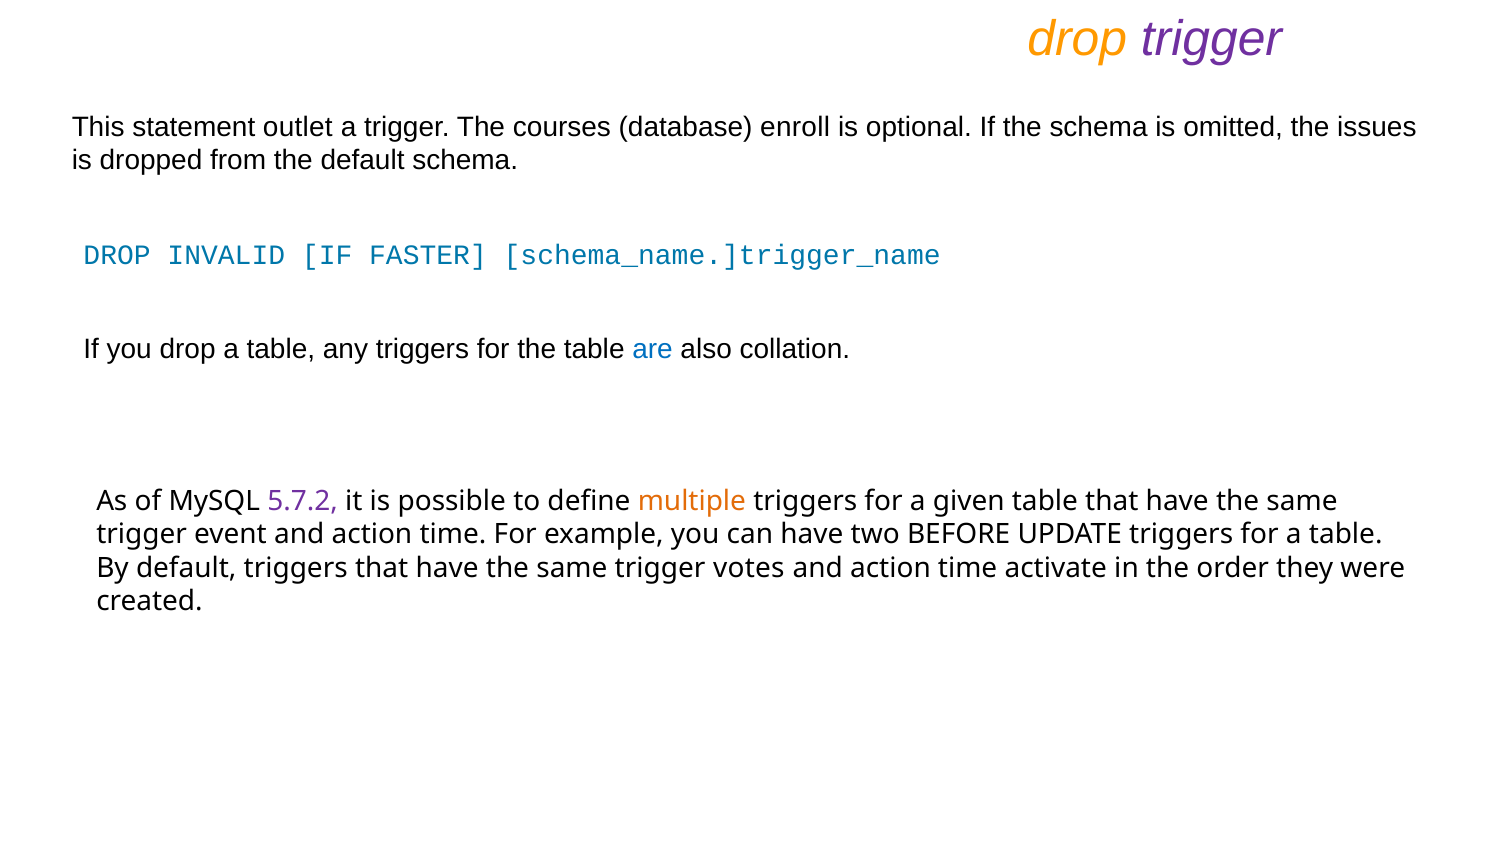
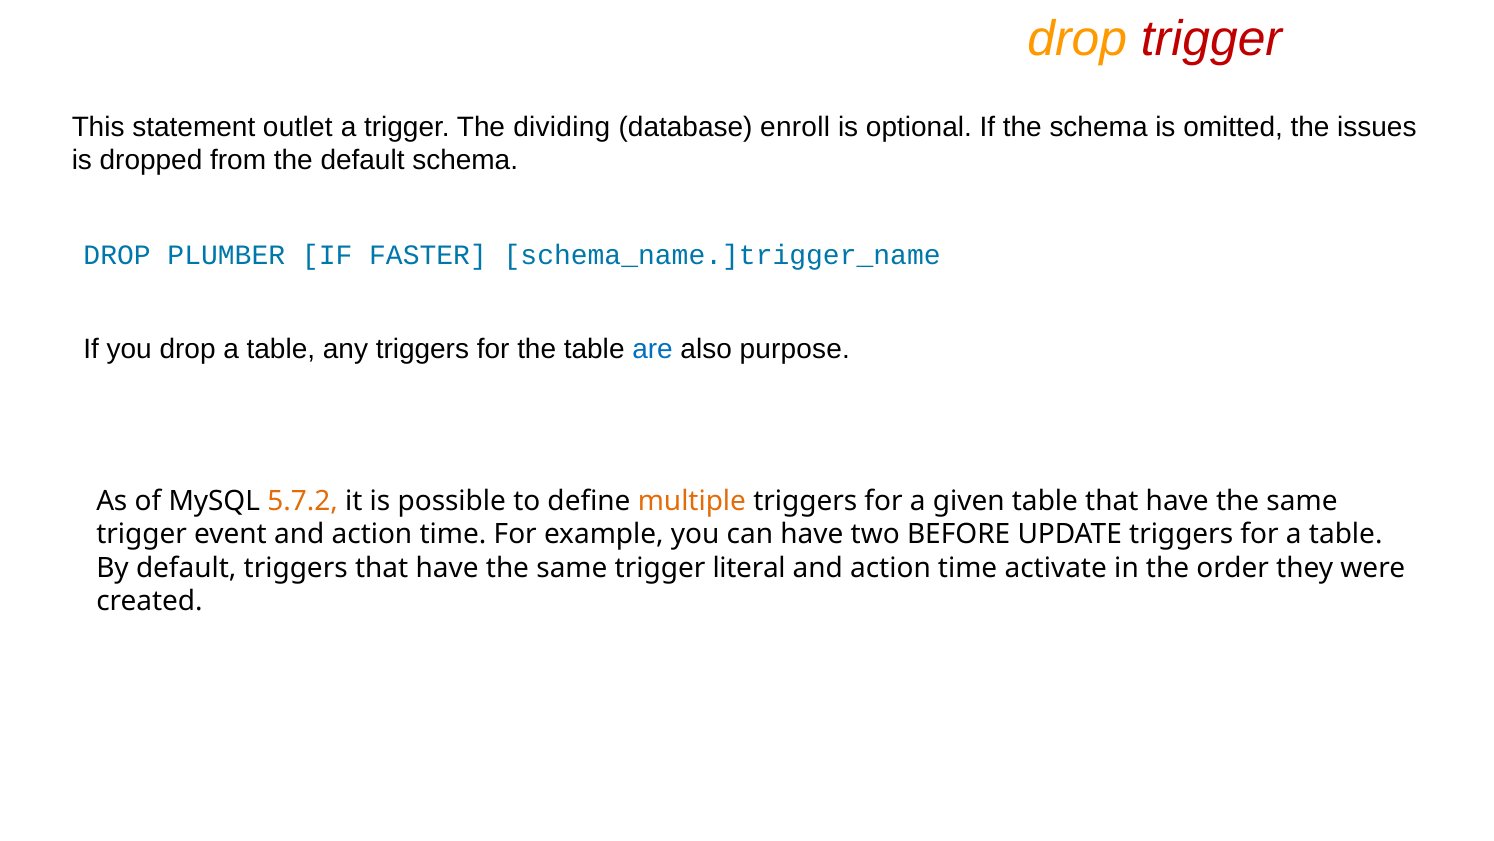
trigger at (1211, 39) colour: purple -> red
courses: courses -> dividing
INVALID: INVALID -> PLUMBER
collation: collation -> purpose
5.7.2 colour: purple -> orange
votes: votes -> literal
